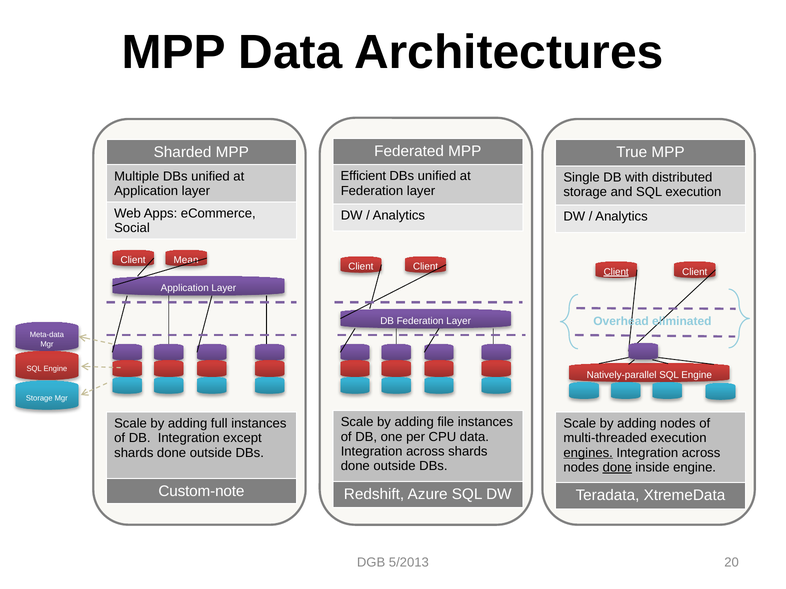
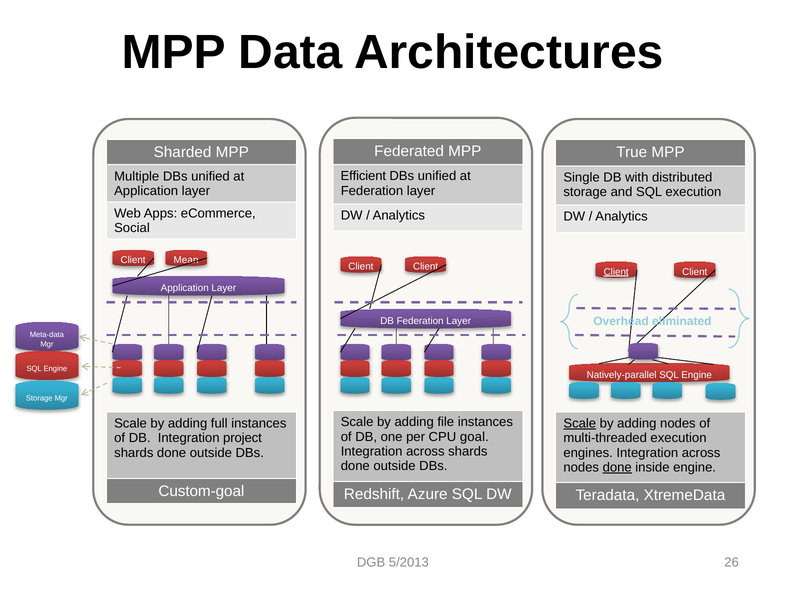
Scale at (580, 424) underline: none -> present
CPU data: data -> goal
except: except -> project
engines underline: present -> none
Custom-note: Custom-note -> Custom-goal
20: 20 -> 26
